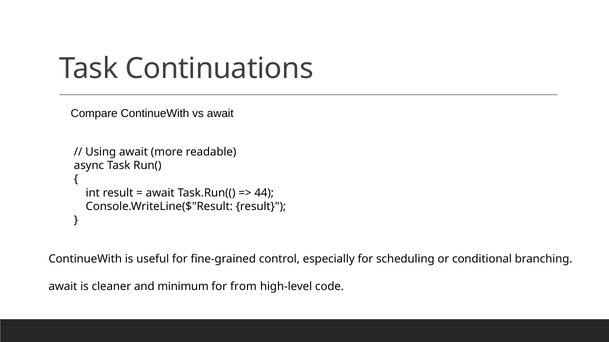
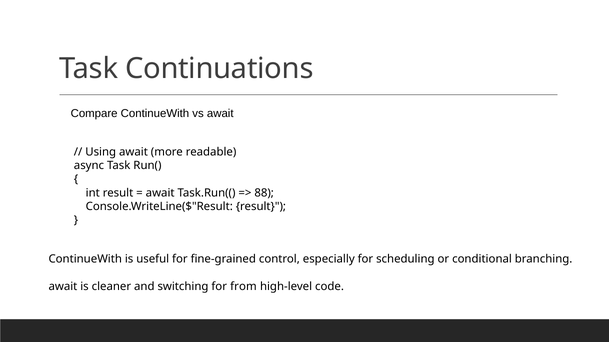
44: 44 -> 88
minimum: minimum -> switching
